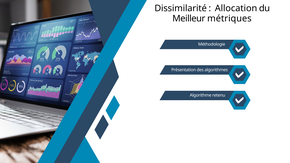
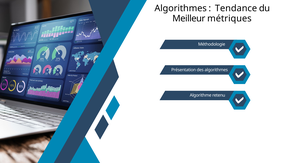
Dissimilarité at (181, 8): Dissimilarité -> Algorithmes
Allocation: Allocation -> Tendance
